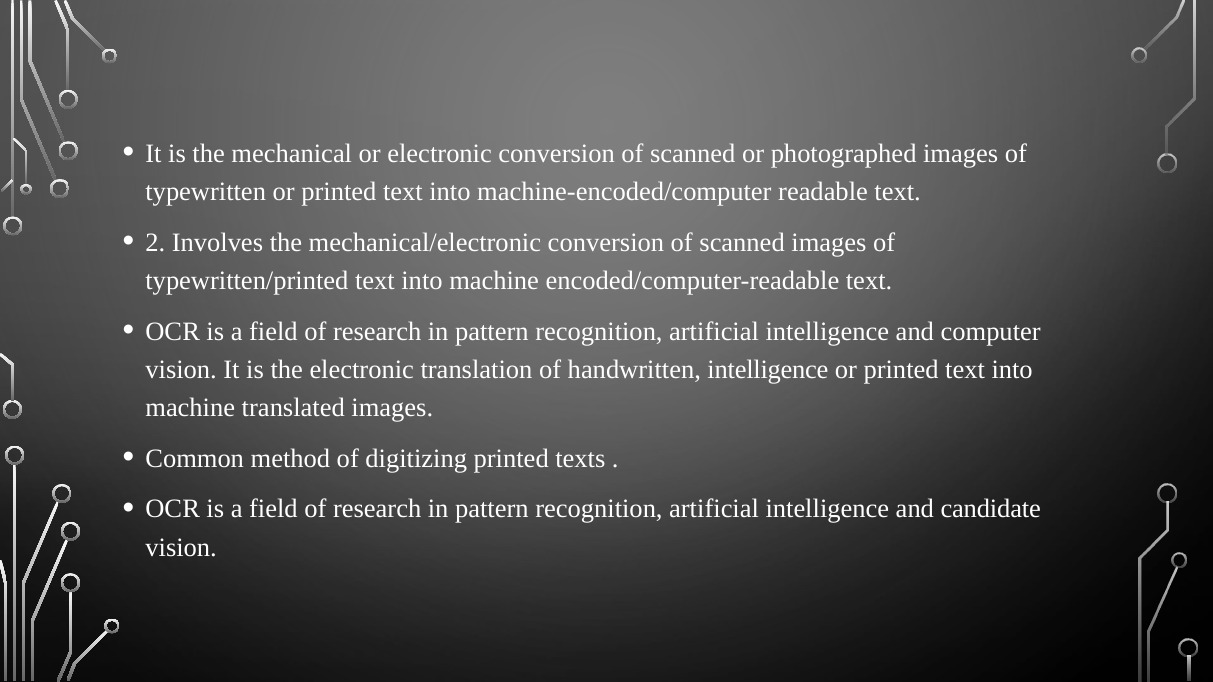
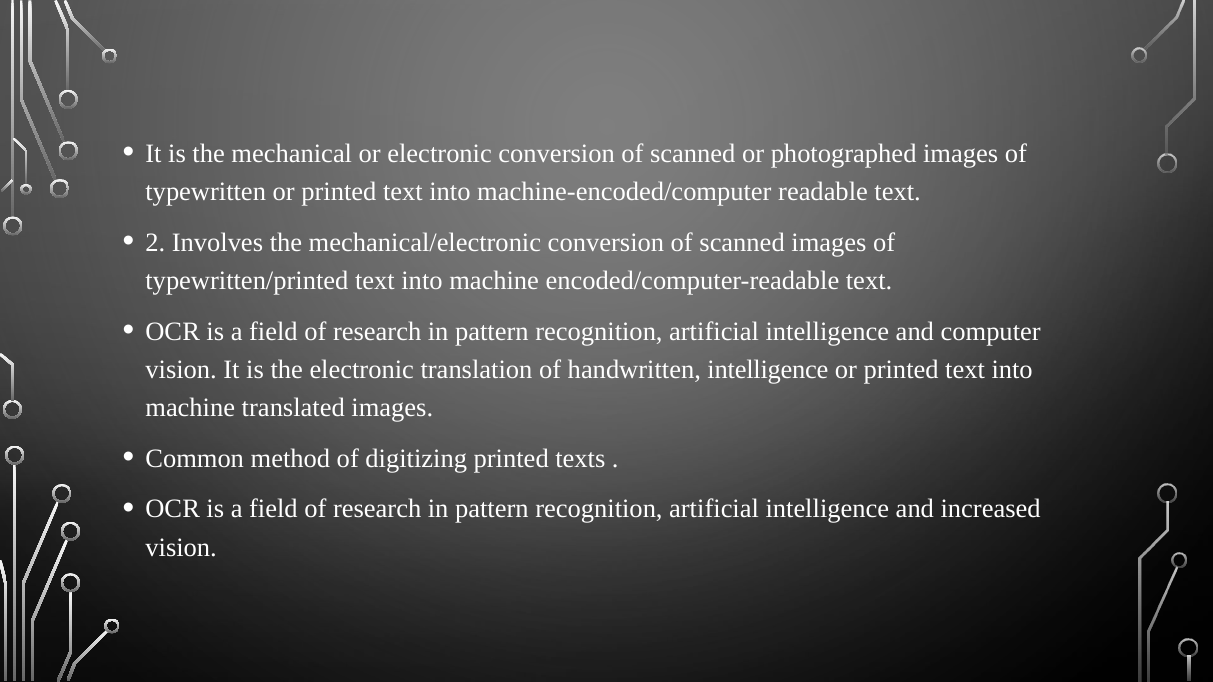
candidate: candidate -> increased
